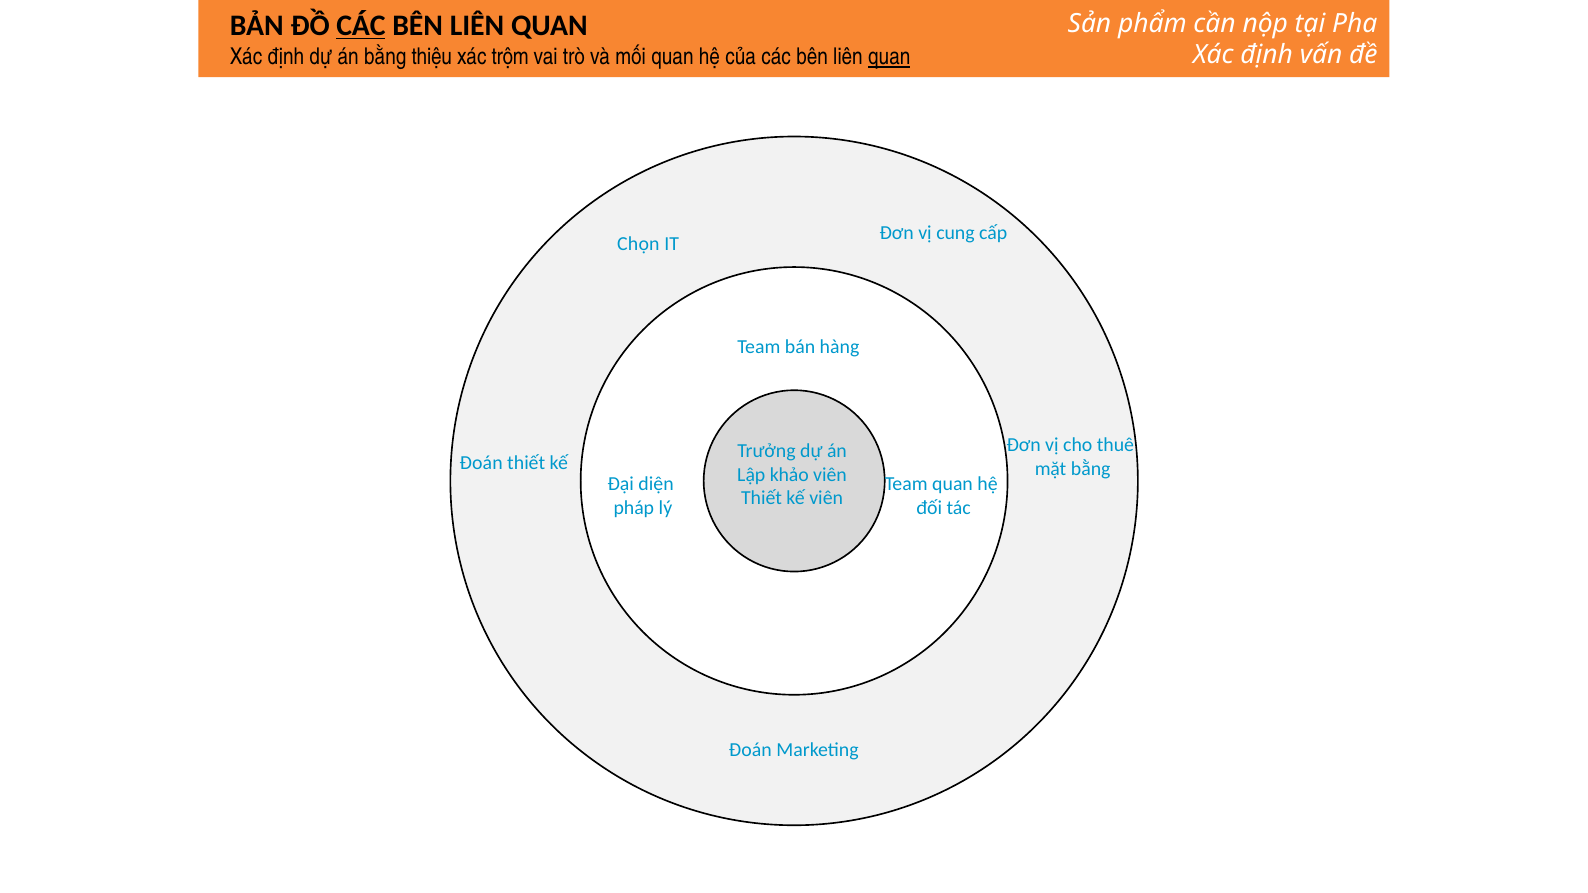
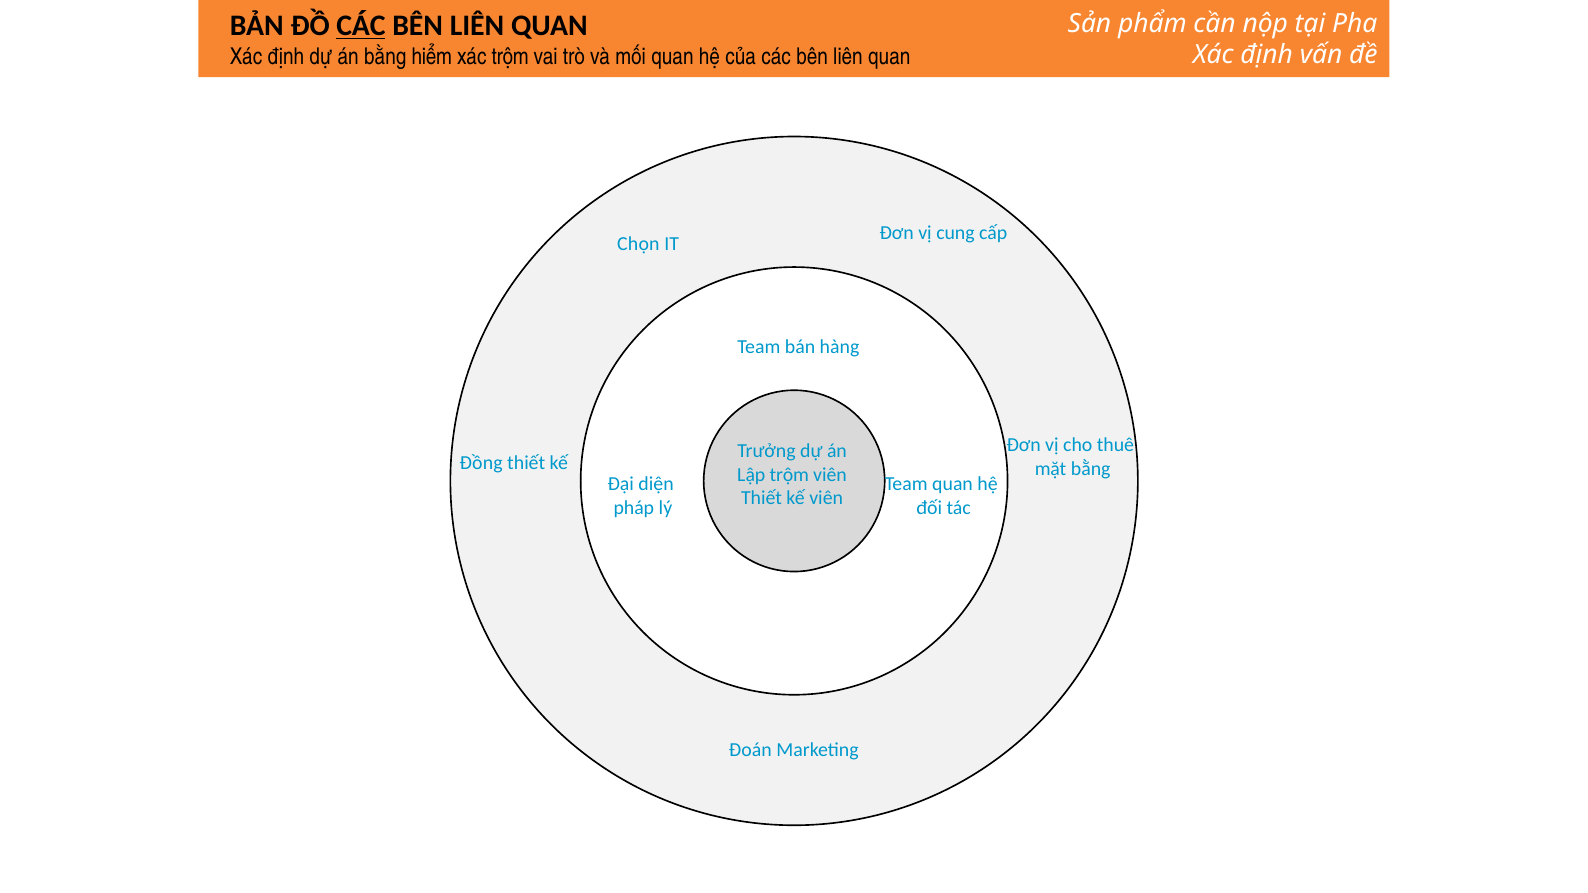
thiệu: thiệu -> hiểm
quan at (889, 57) underline: present -> none
Đoán at (481, 463): Đoán -> Đồng
Lập khảo: khảo -> trộm
